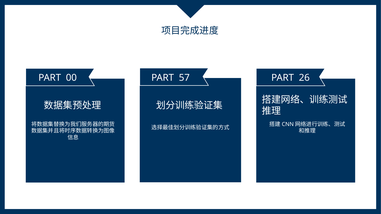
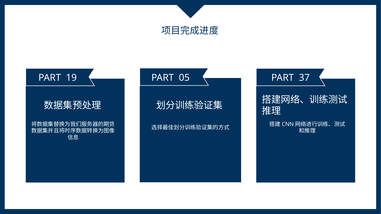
00: 00 -> 19
57: 57 -> 05
26: 26 -> 37
